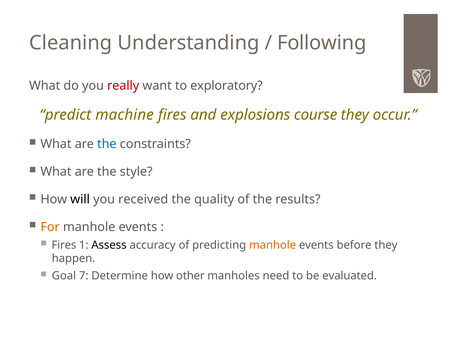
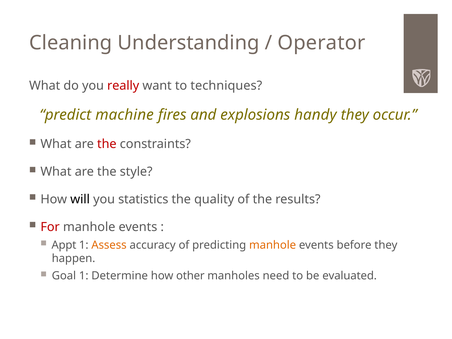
Following: Following -> Operator
exploratory: exploratory -> techniques
course: course -> handy
the at (107, 144) colour: blue -> red
received: received -> statistics
For colour: orange -> red
Fires at (64, 245): Fires -> Appt
Assess colour: black -> orange
Goal 7: 7 -> 1
